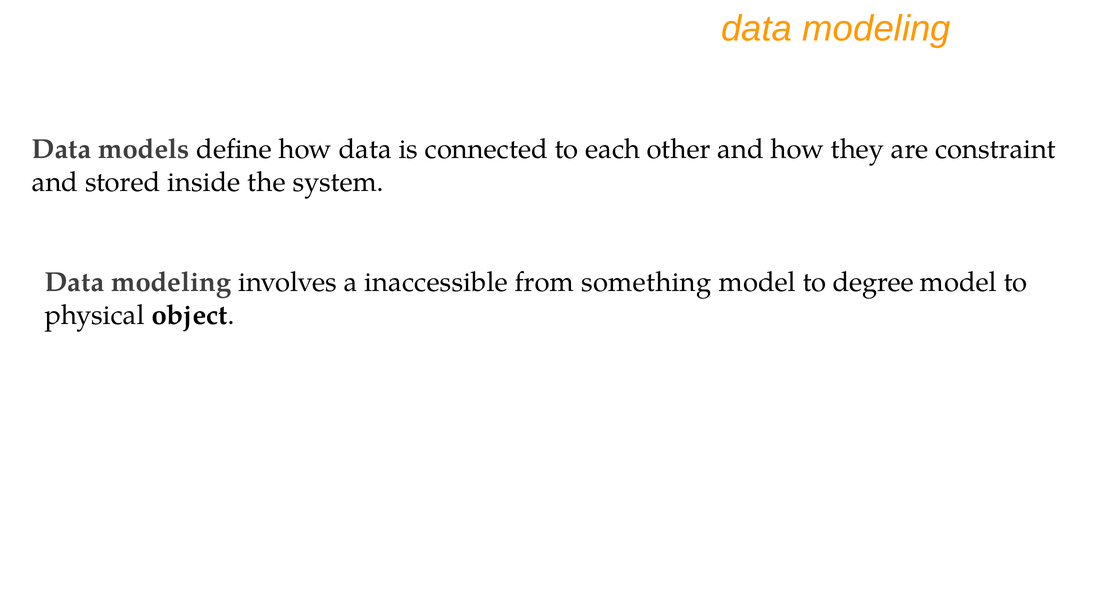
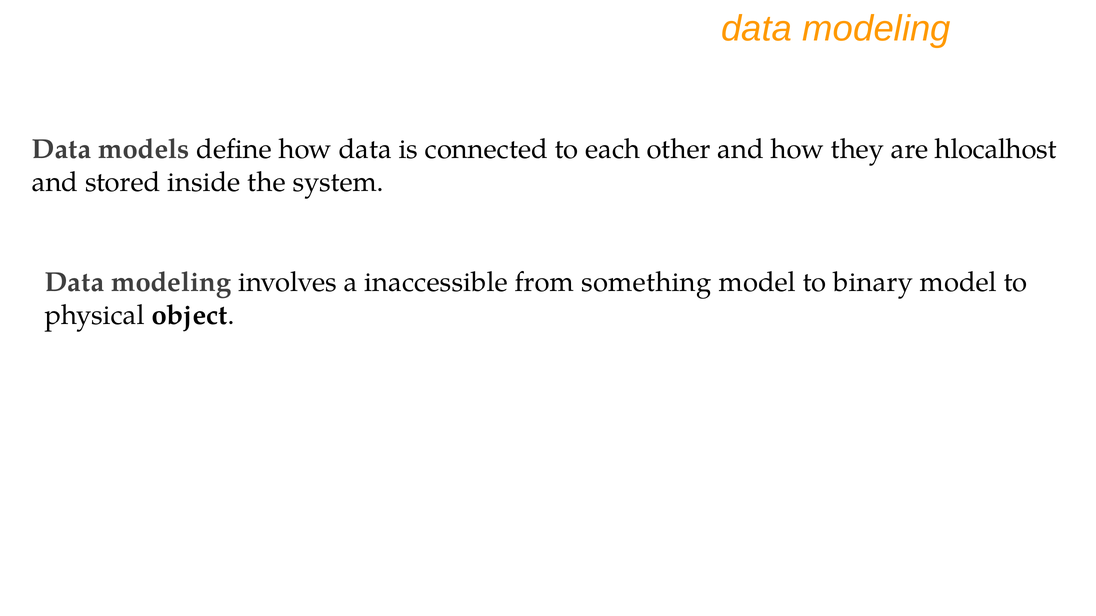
constraint: constraint -> hlocalhost
degree: degree -> binary
